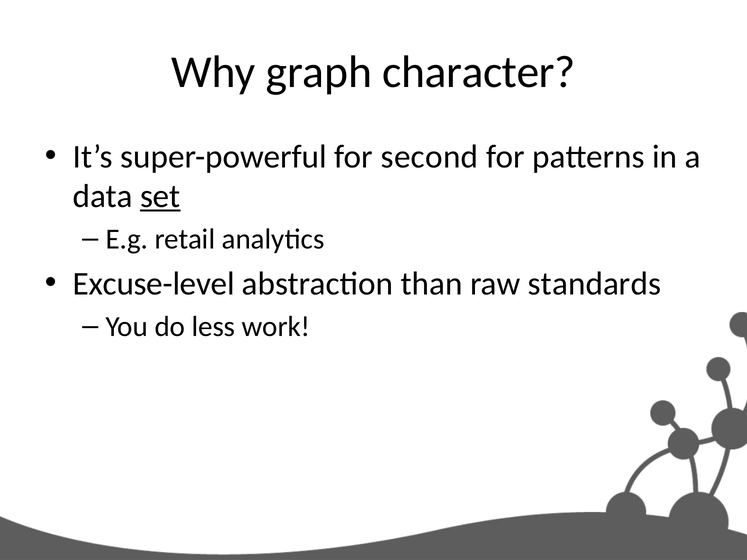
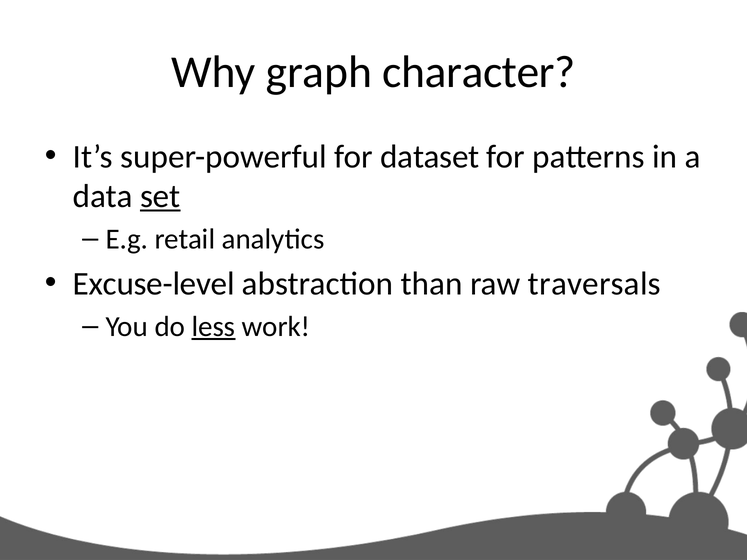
second: second -> dataset
standards: standards -> traversals
less underline: none -> present
